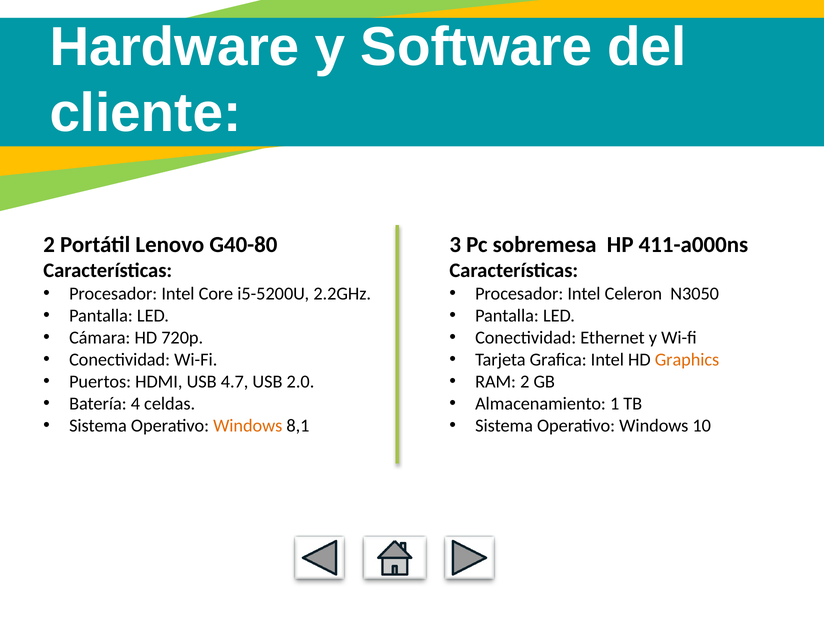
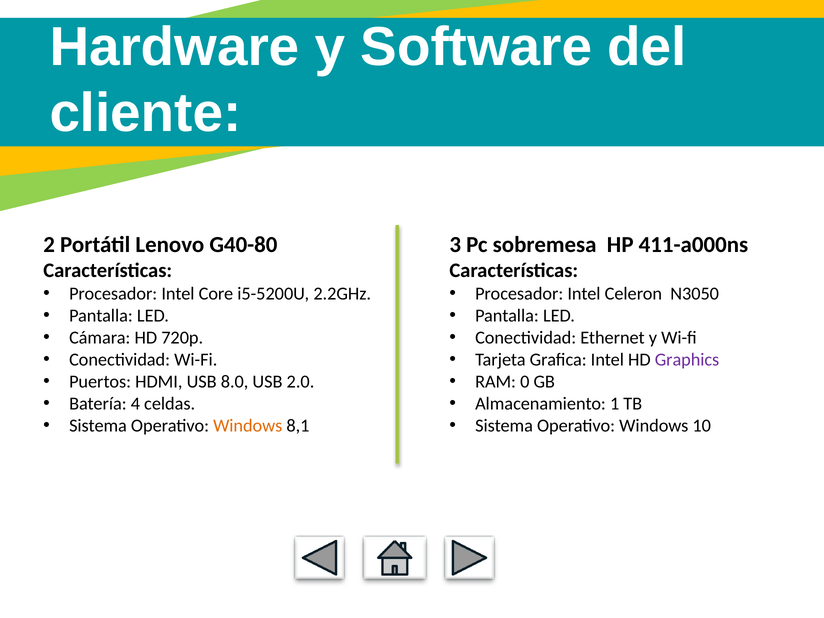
Graphics colour: orange -> purple
4.7: 4.7 -> 8.0
RAM 2: 2 -> 0
